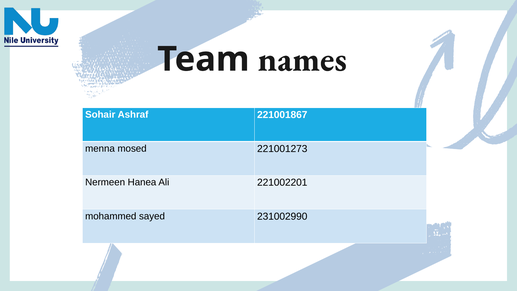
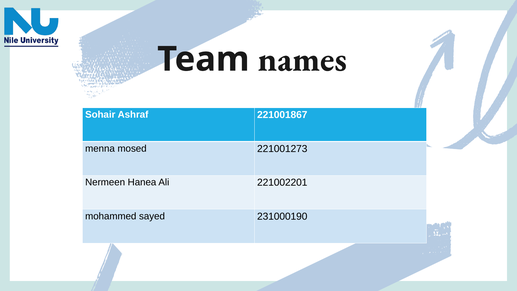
231002990: 231002990 -> 231000190
